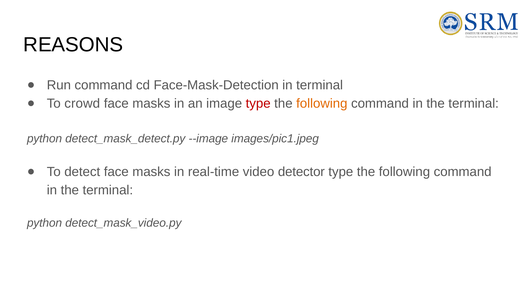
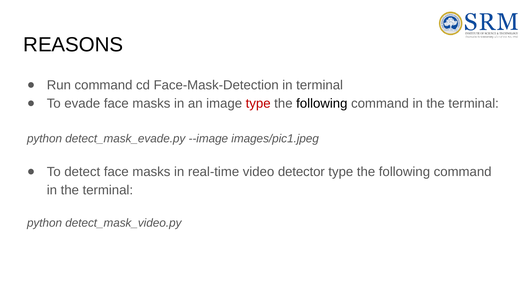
crowd: crowd -> evade
following at (322, 104) colour: orange -> black
detect_mask_detect.py: detect_mask_detect.py -> detect_mask_evade.py
